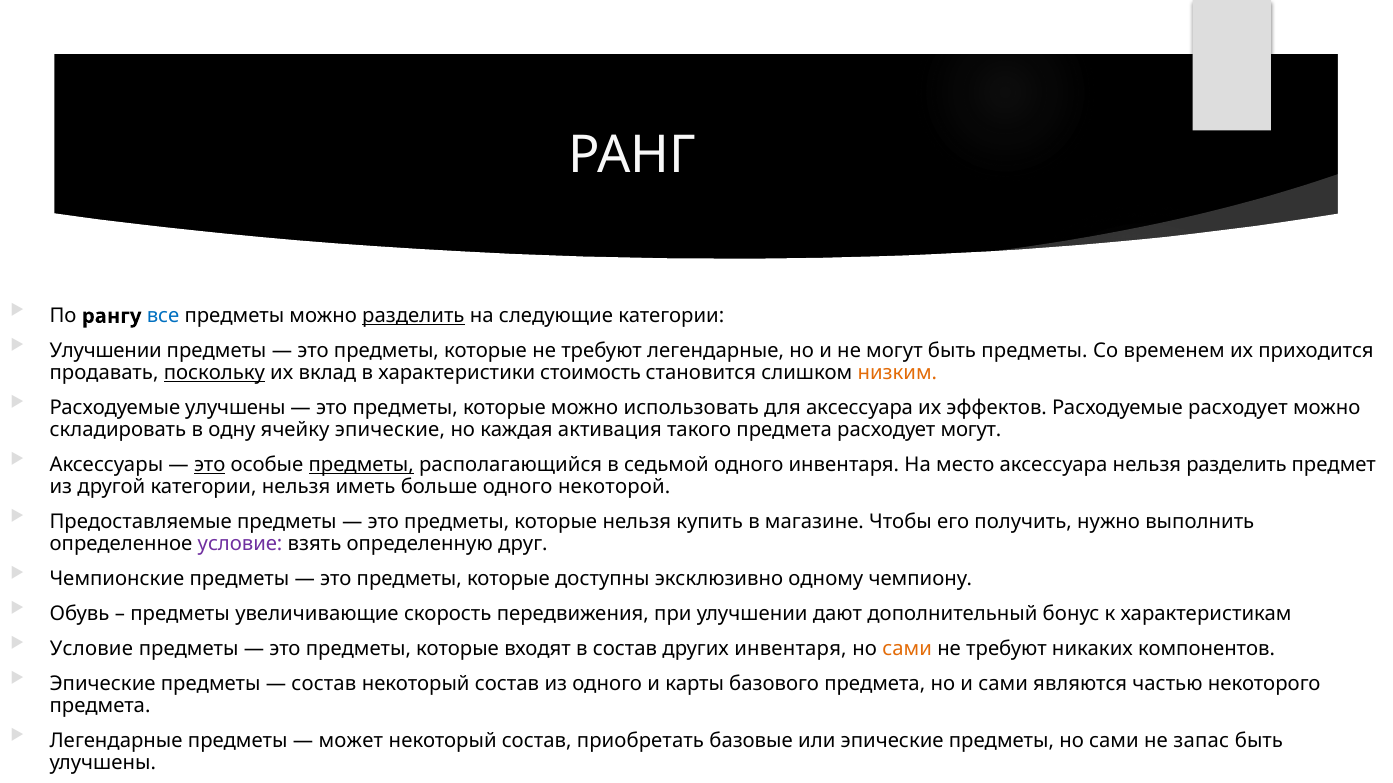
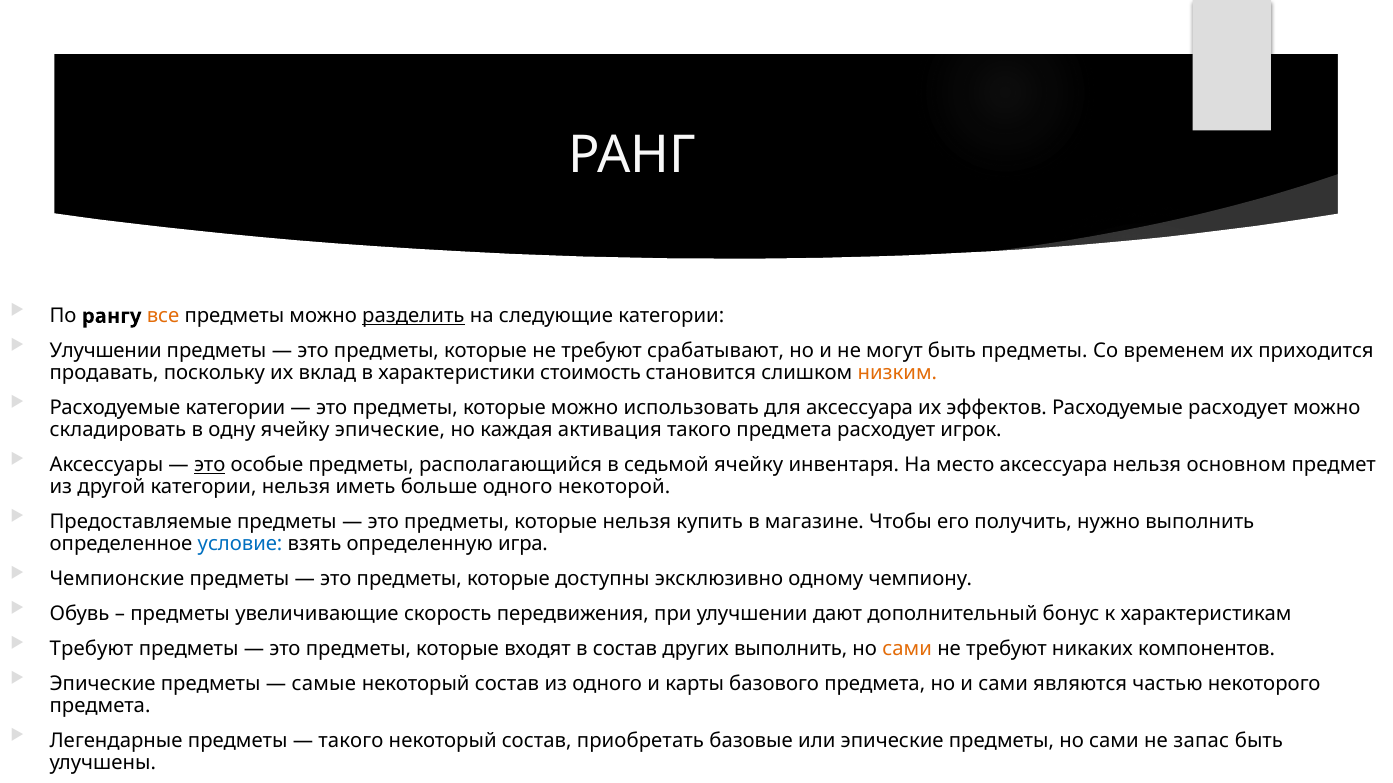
все colour: blue -> orange
требуют легендарные: легендарные -> срабатывают
поскольку underline: present -> none
Расходуемые улучшены: улучшены -> категории
расходует могут: могут -> игрок
предметы at (361, 465) underline: present -> none
седьмой одного: одного -> ячейку
нельзя разделить: разделить -> основном
условие at (240, 544) colour: purple -> blue
друг: друг -> игра
Условие at (92, 649): Условие -> Требуют
других инвентаря: инвентаря -> выполнить
состав at (324, 684): состав -> самые
может at (351, 741): может -> такого
